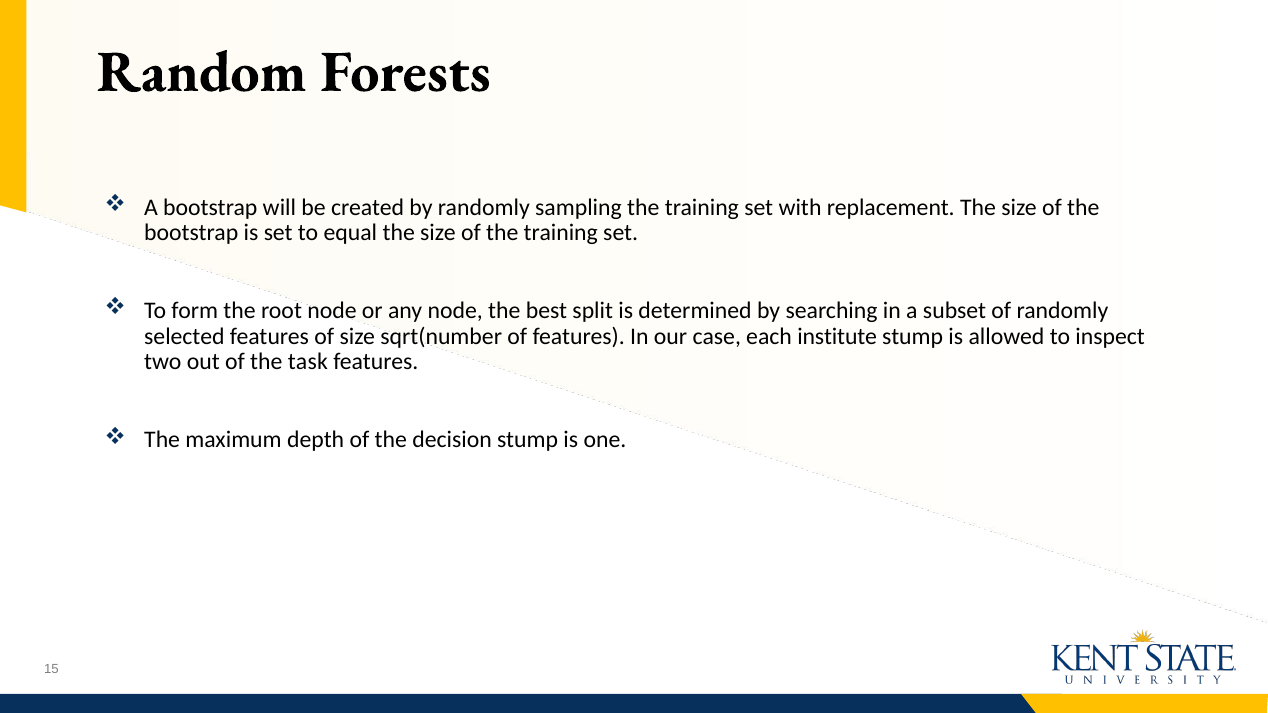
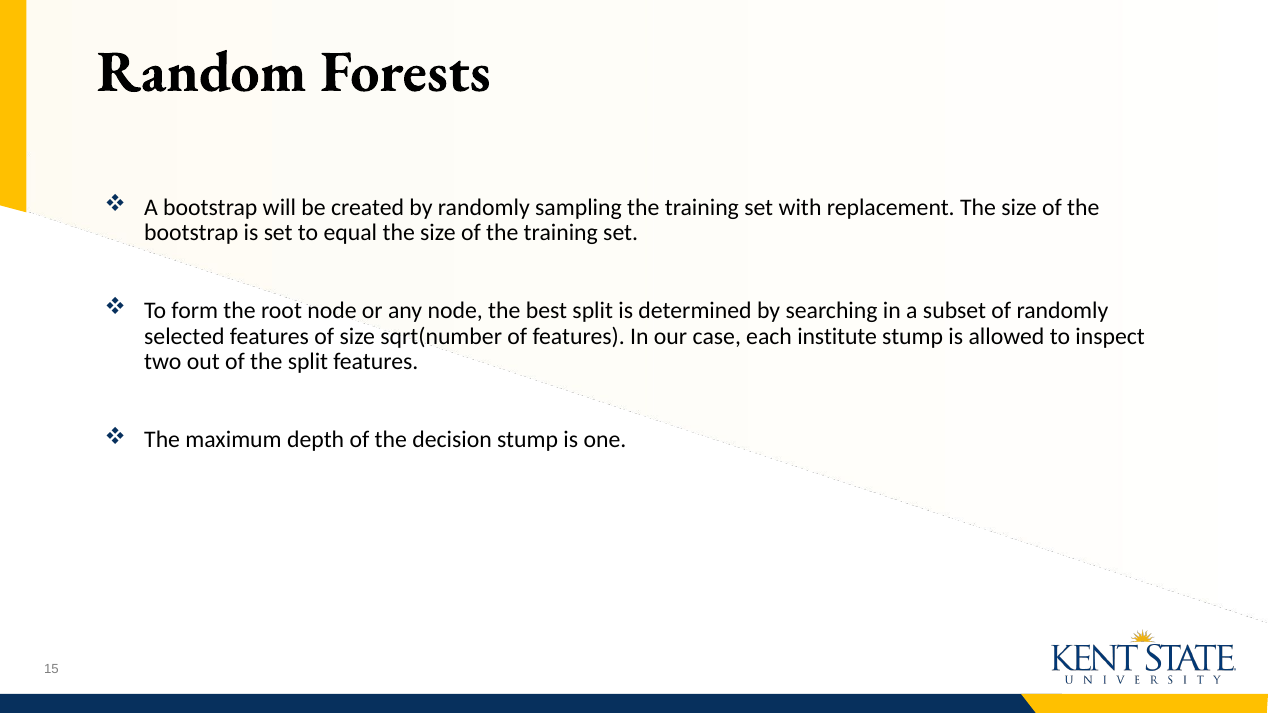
the task: task -> split
